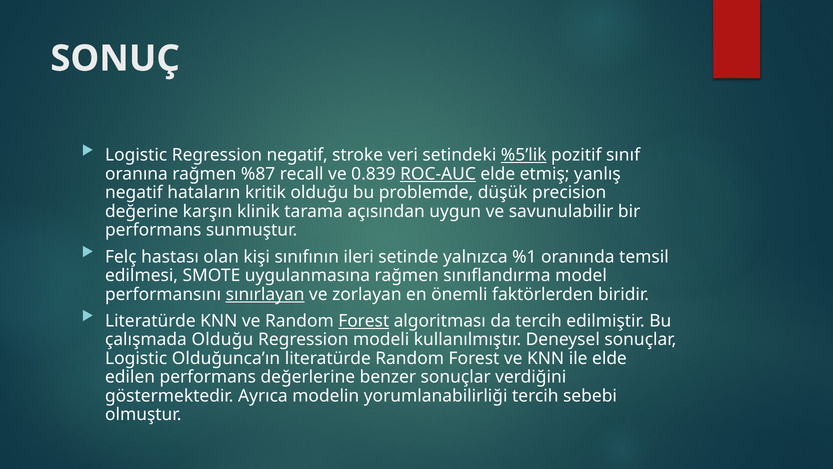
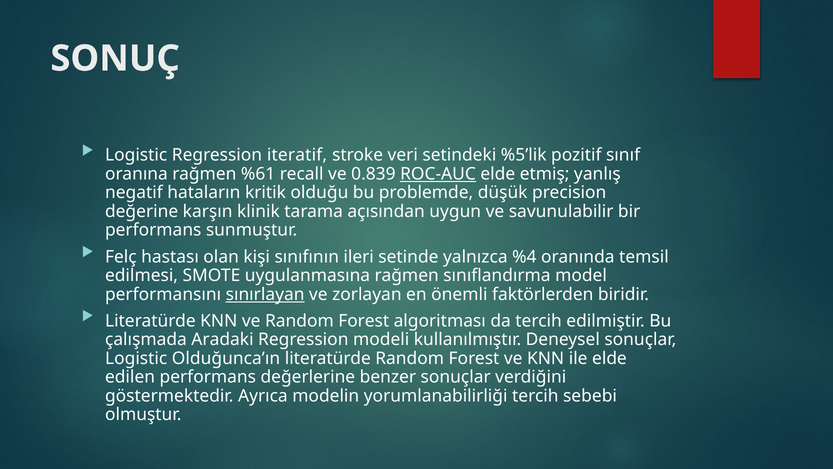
Regression negatif: negatif -> iteratif
%5’lik underline: present -> none
%87: %87 -> %61
%1: %1 -> %4
Forest at (364, 321) underline: present -> none
çalışmada Olduğu: Olduğu -> Aradaki
